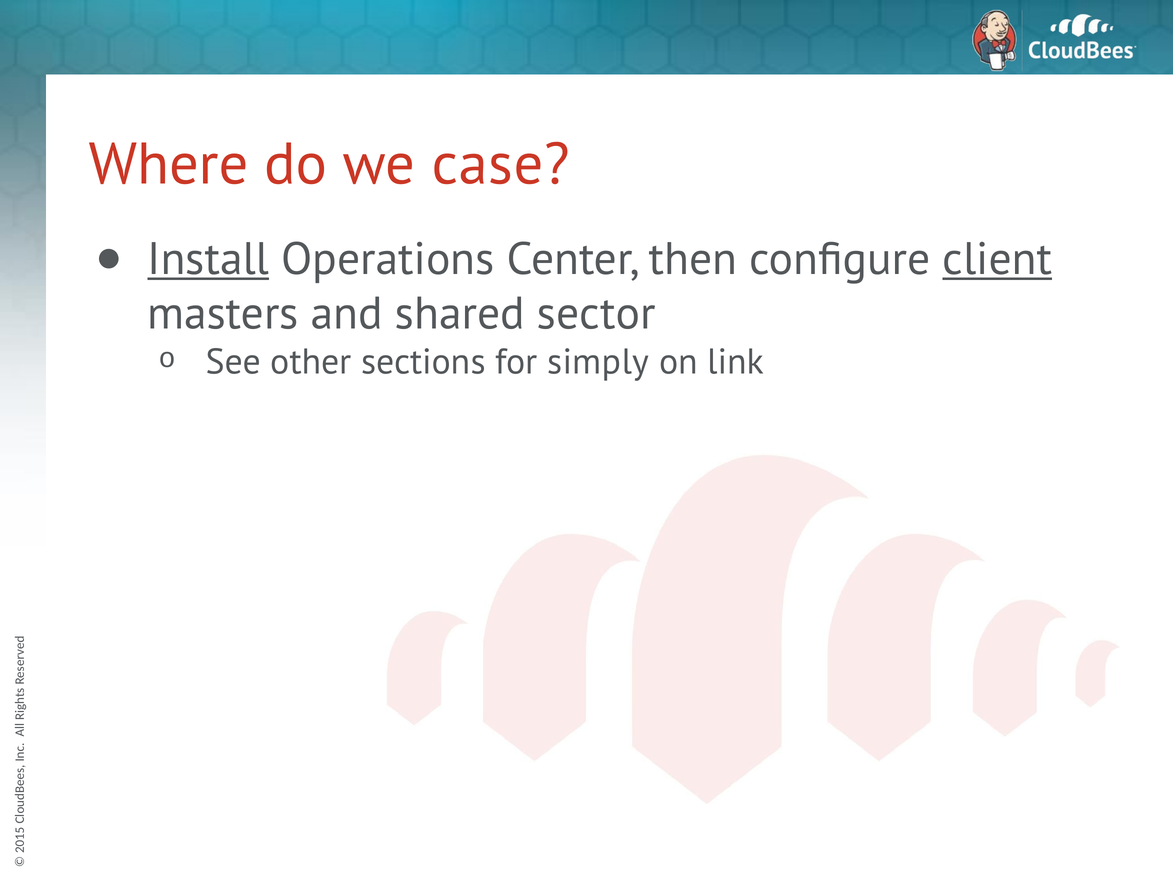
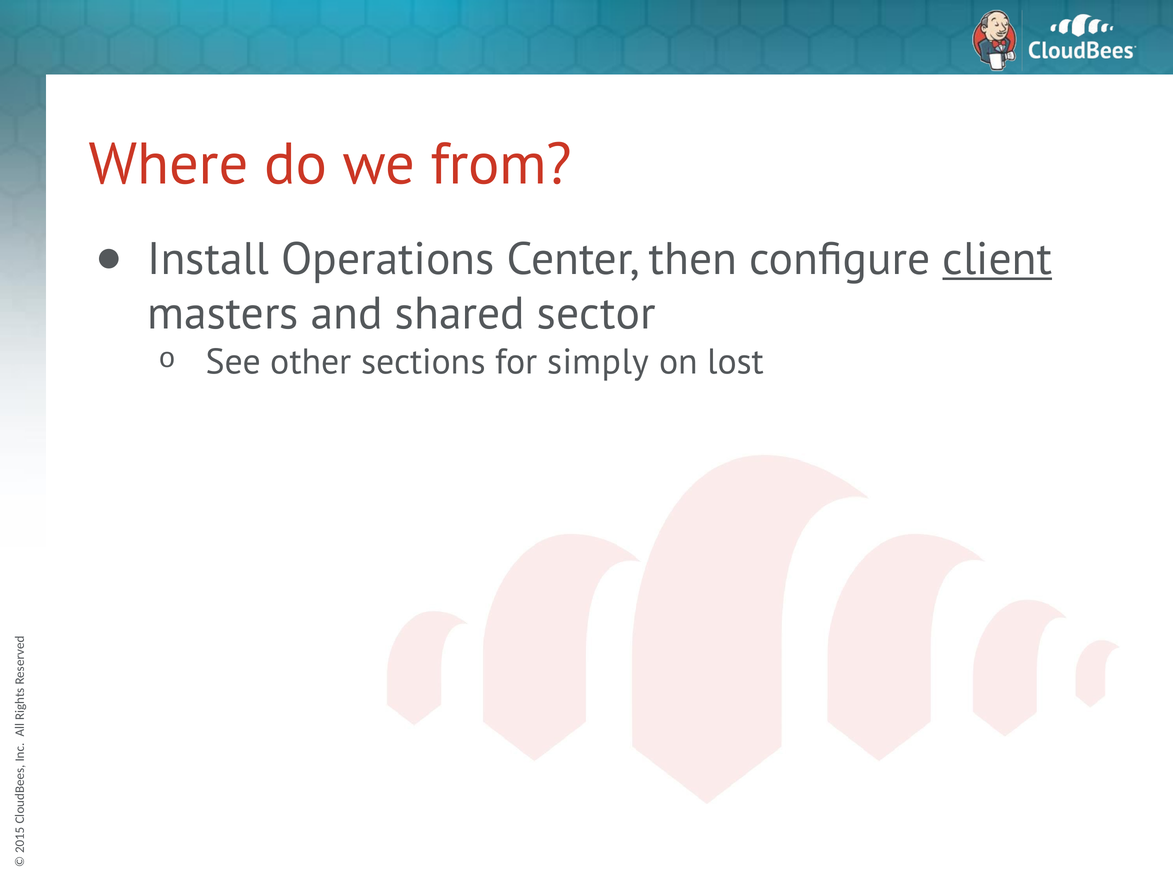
case: case -> from
Install underline: present -> none
link: link -> lost
